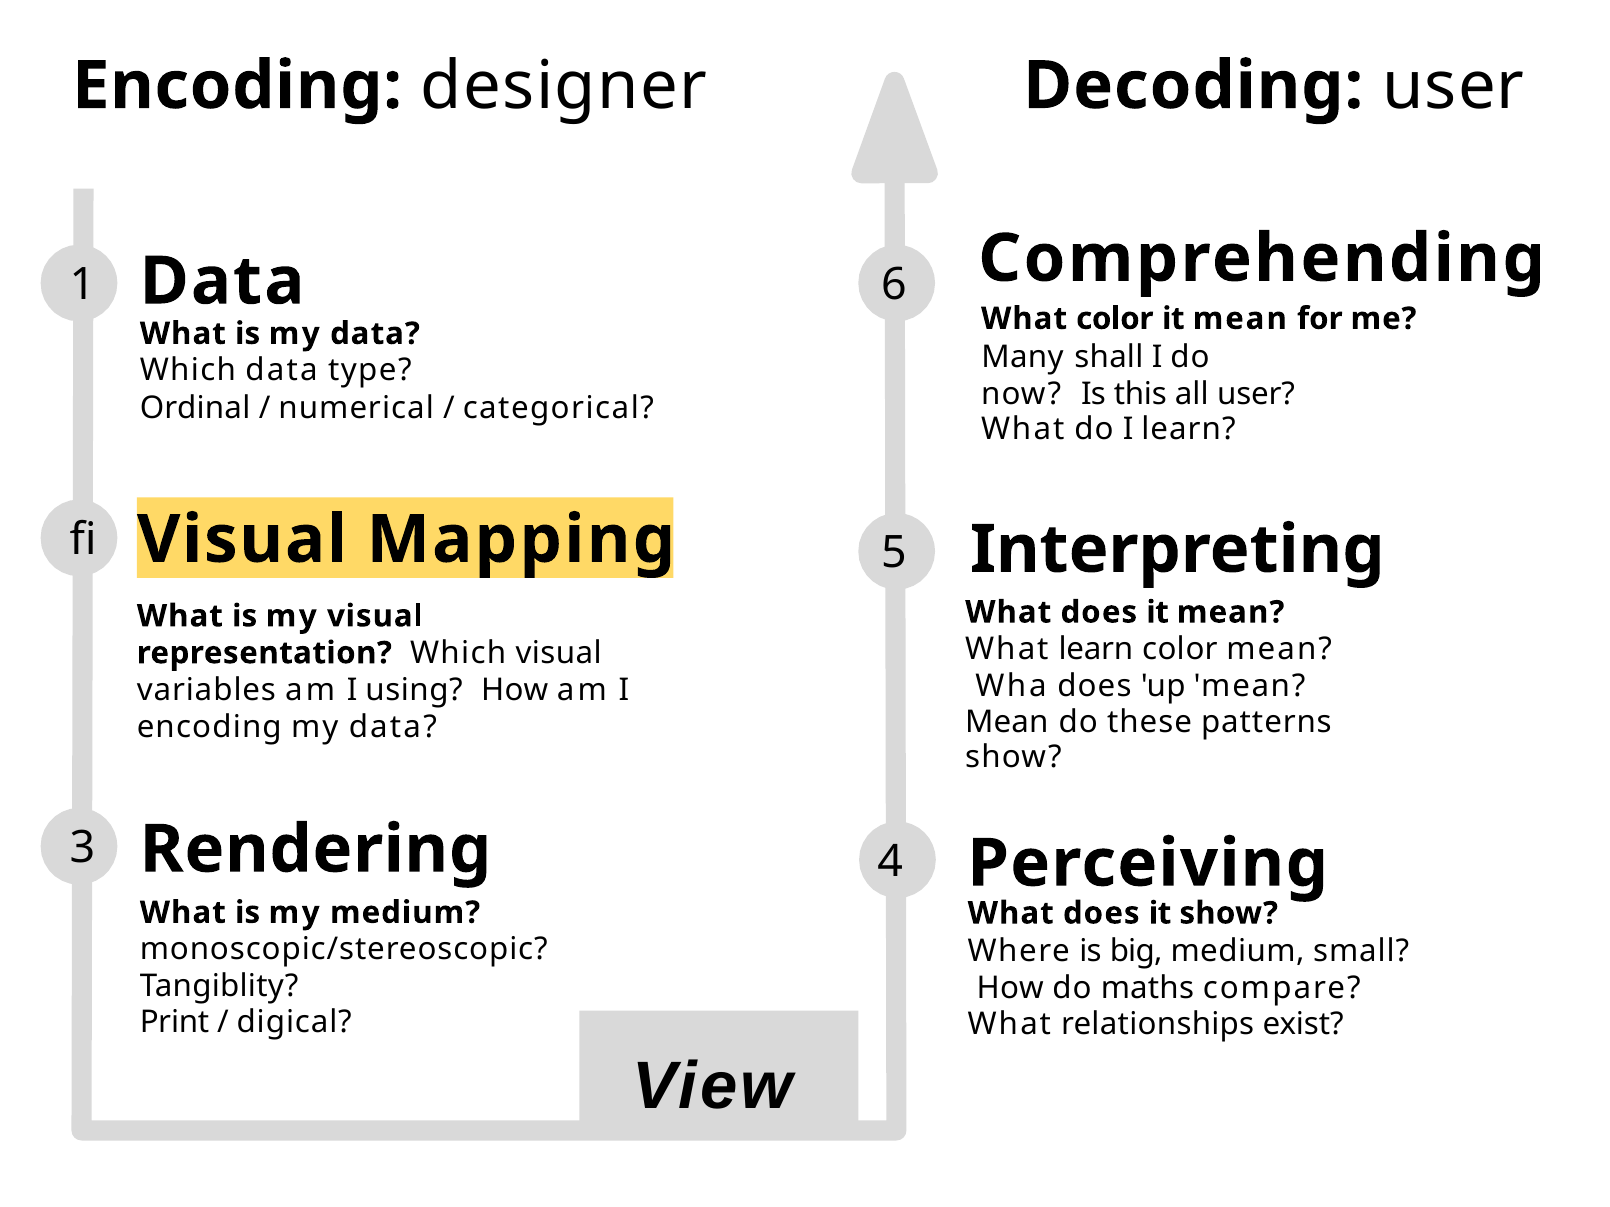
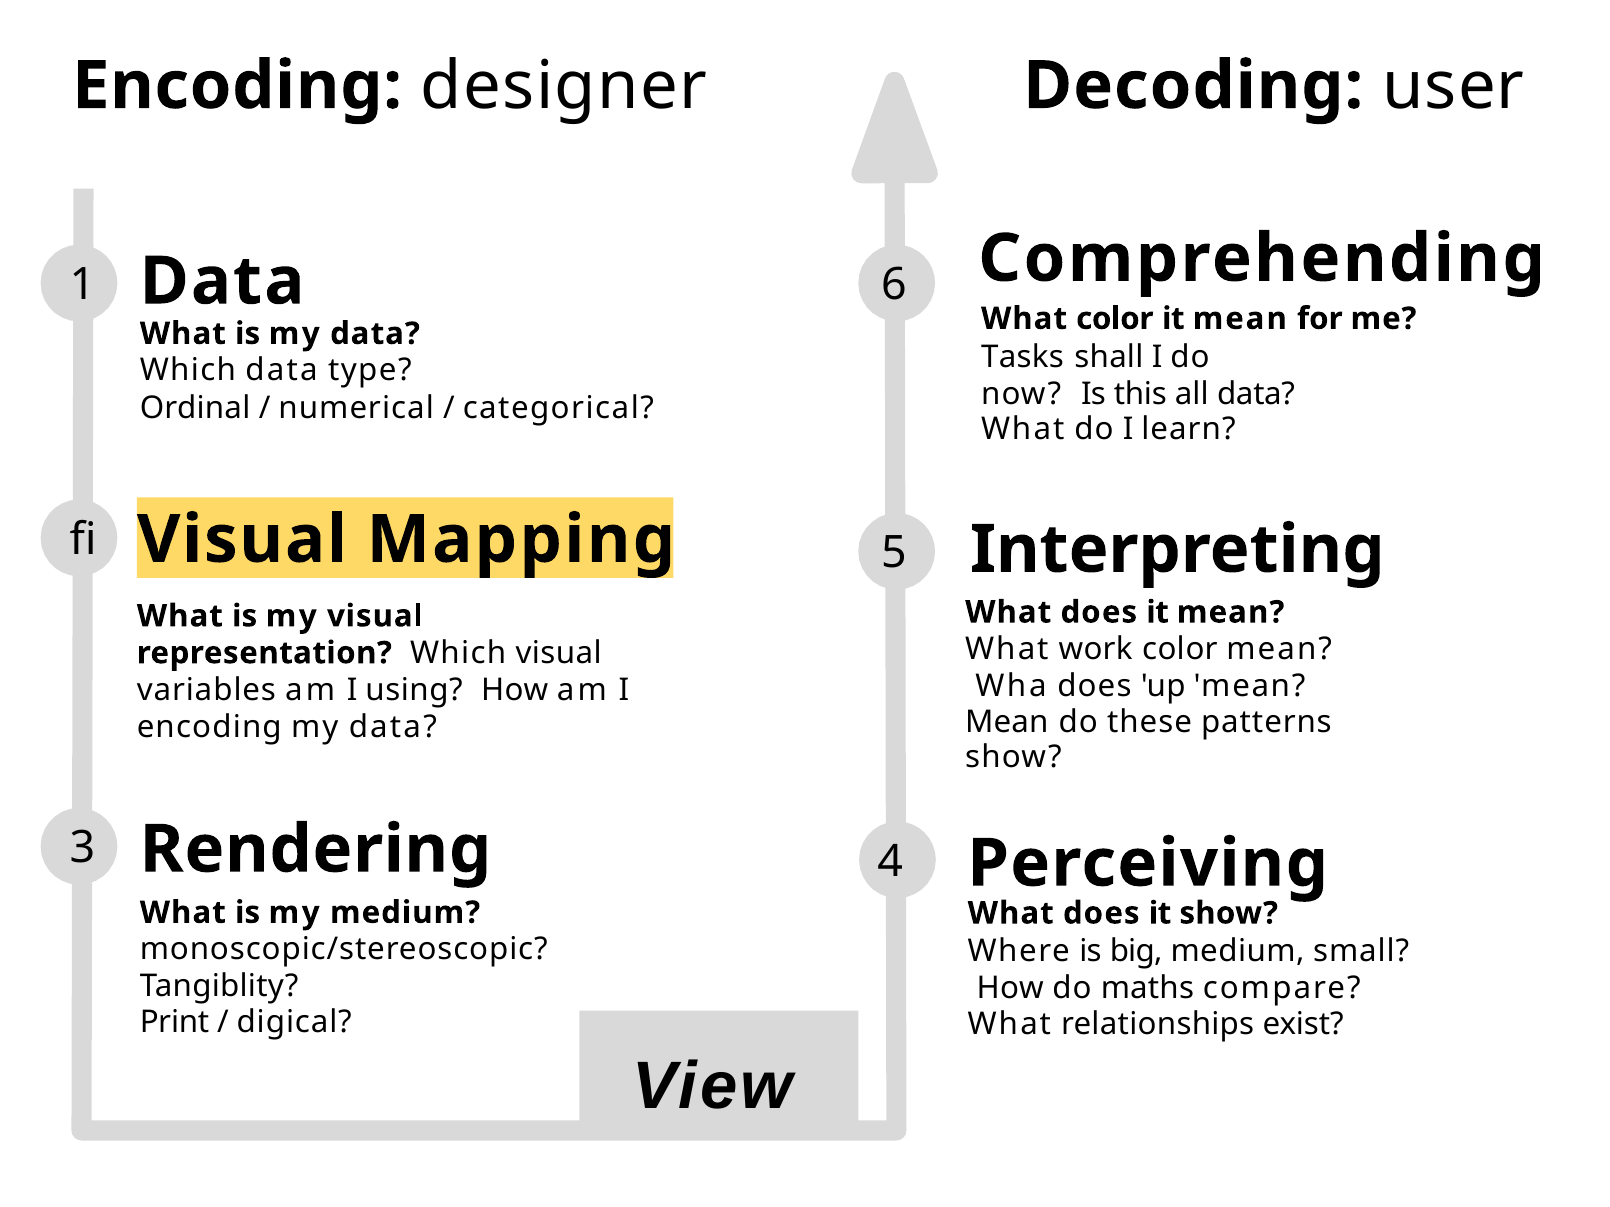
Many: Many -> Tasks
all user: user -> data
What learn: learn -> work
